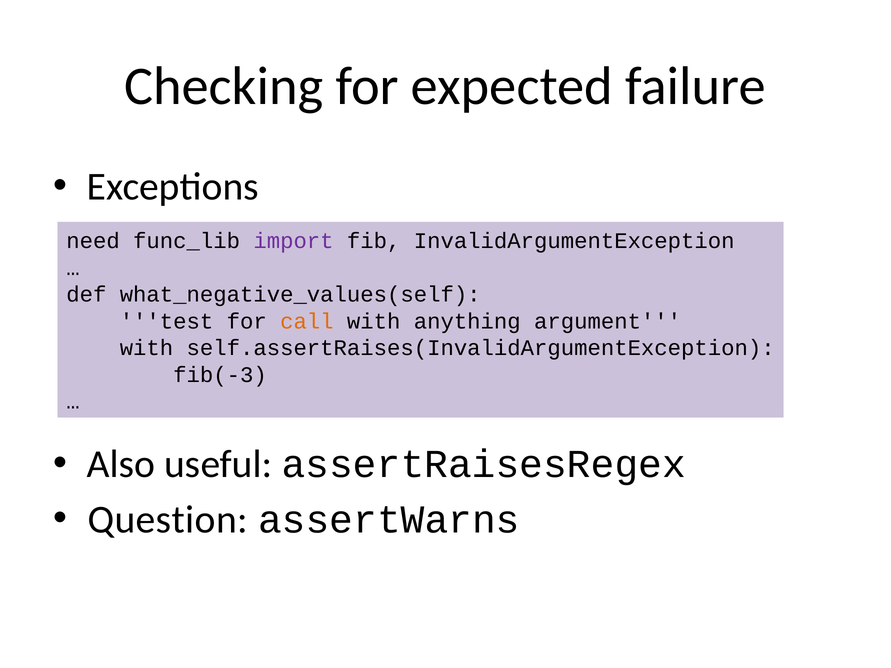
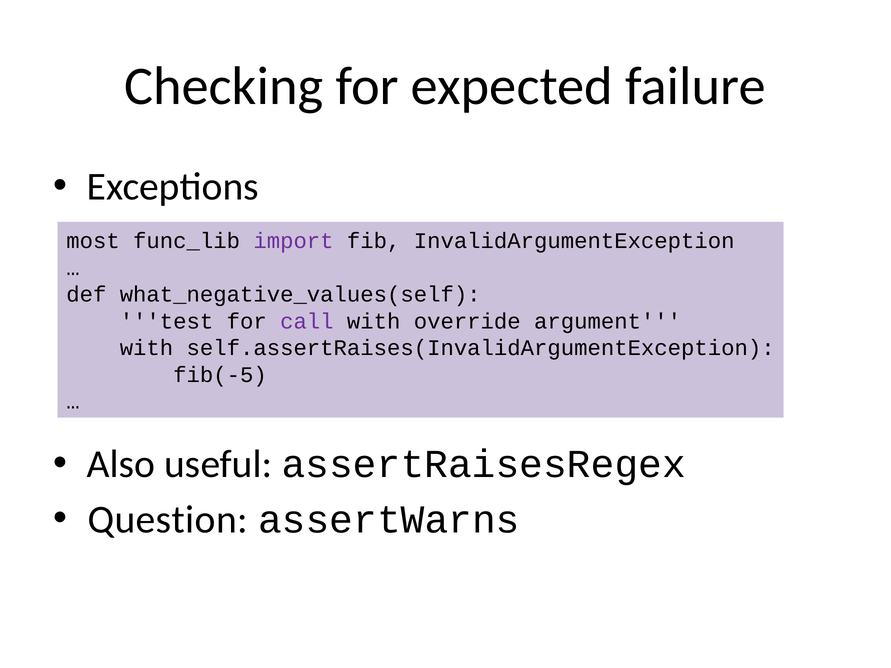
need: need -> most
call colour: orange -> purple
anything: anything -> override
fib(-3: fib(-3 -> fib(-5
